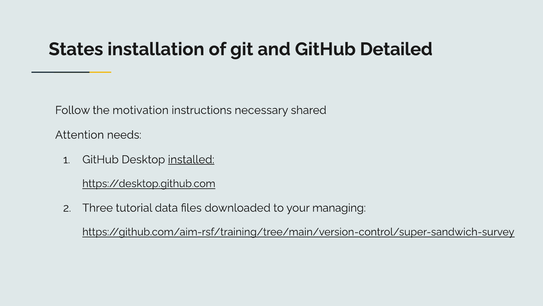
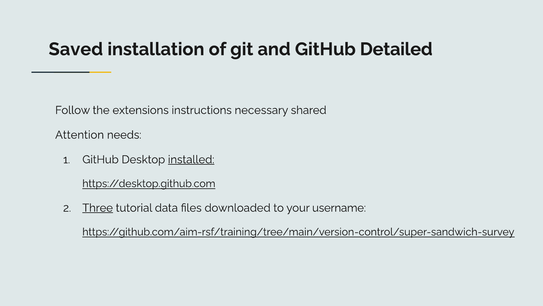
States: States -> Saved
motivation: motivation -> extensions
Three underline: none -> present
managing: managing -> username
